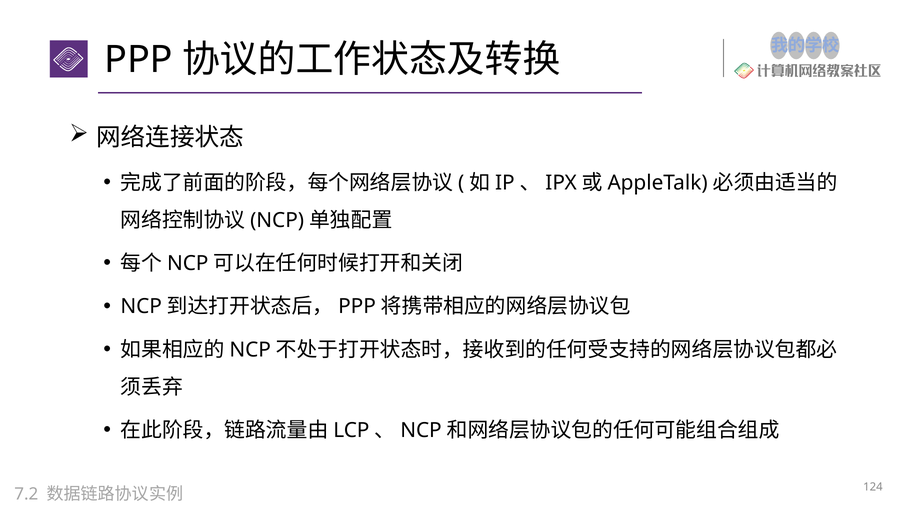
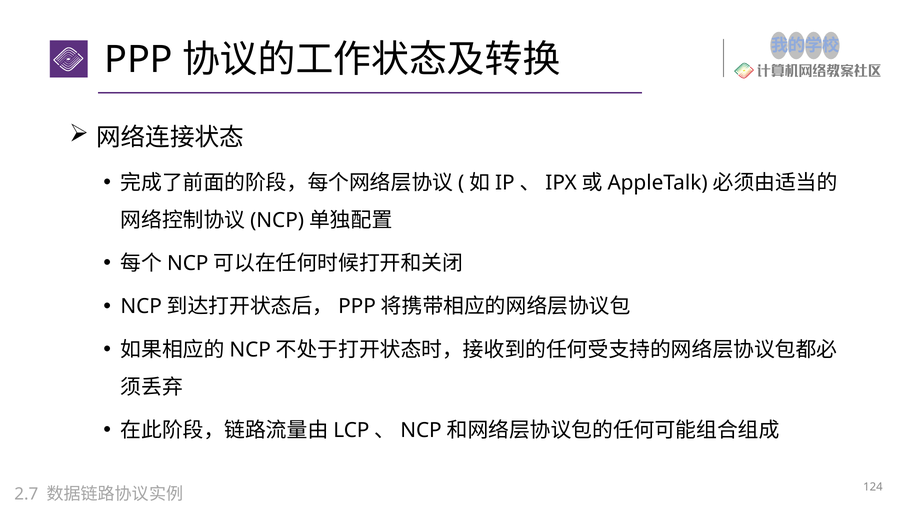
7.2: 7.2 -> 2.7
